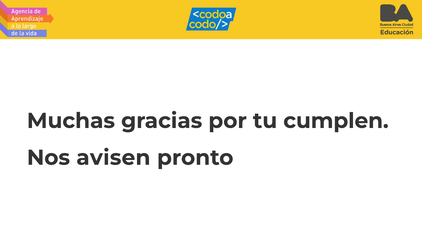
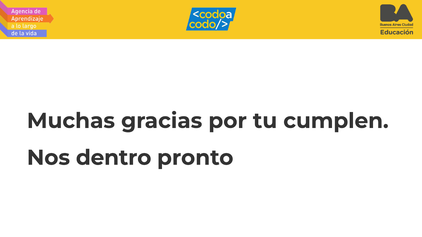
avisen: avisen -> dentro
